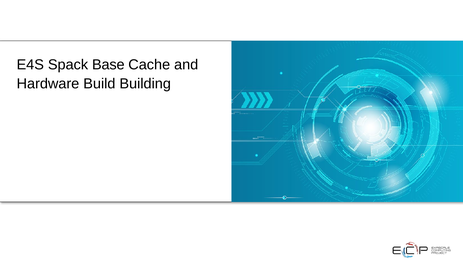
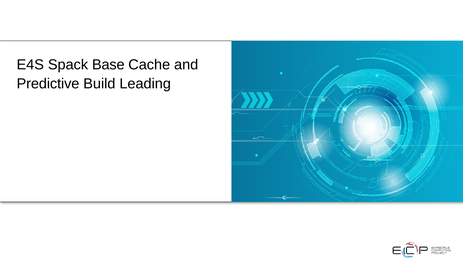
Hardware: Hardware -> Predictive
Building: Building -> Leading
